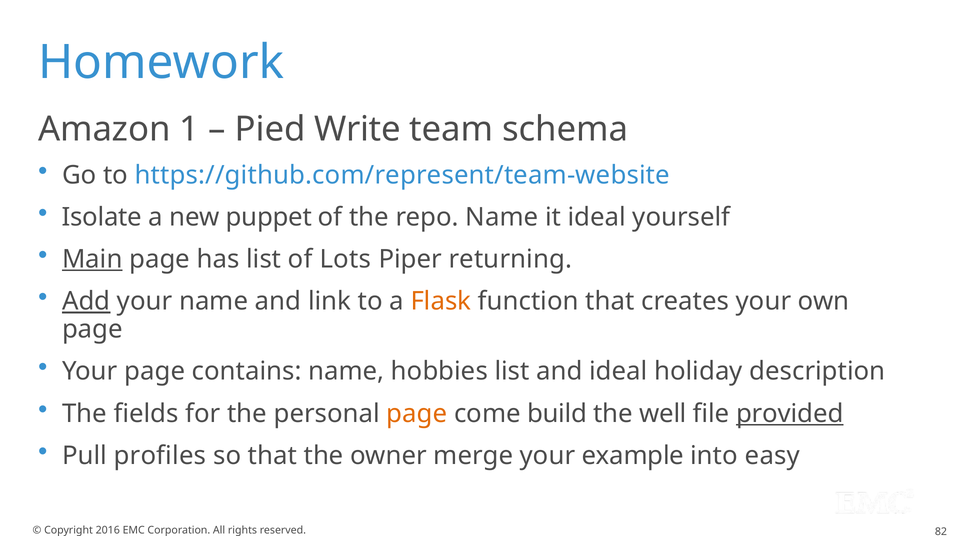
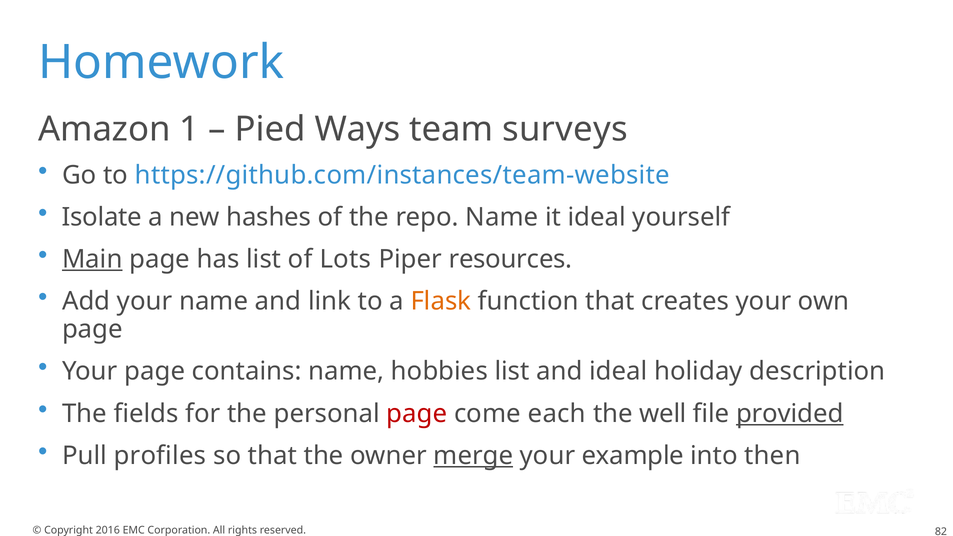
Write: Write -> Ways
schema: schema -> surveys
https://github.com/represent/team-website: https://github.com/represent/team-website -> https://github.com/instances/team-website
puppet: puppet -> hashes
returning: returning -> resources
Add underline: present -> none
page at (417, 414) colour: orange -> red
build: build -> each
merge underline: none -> present
easy: easy -> then
